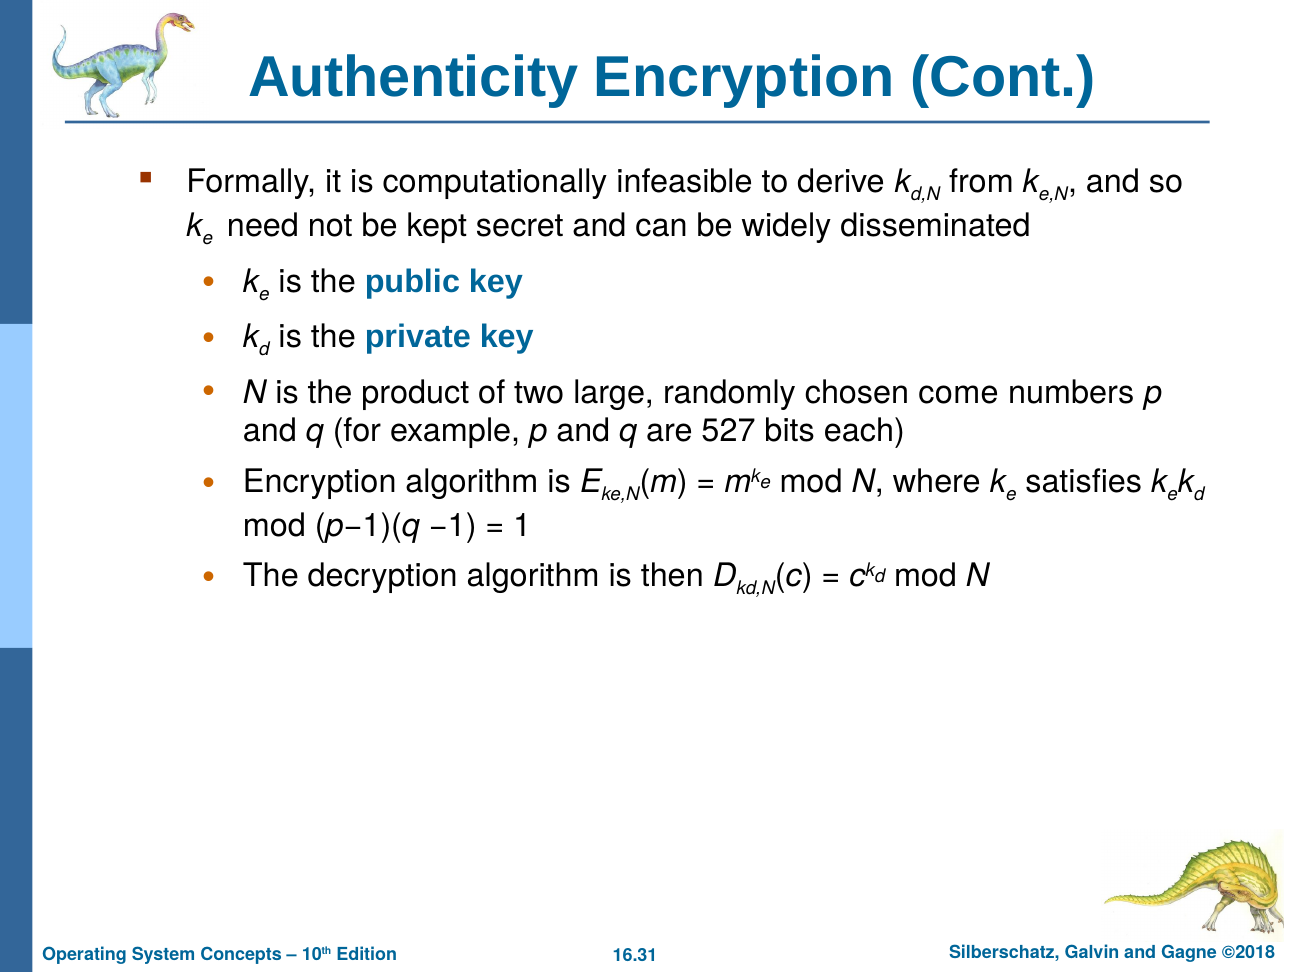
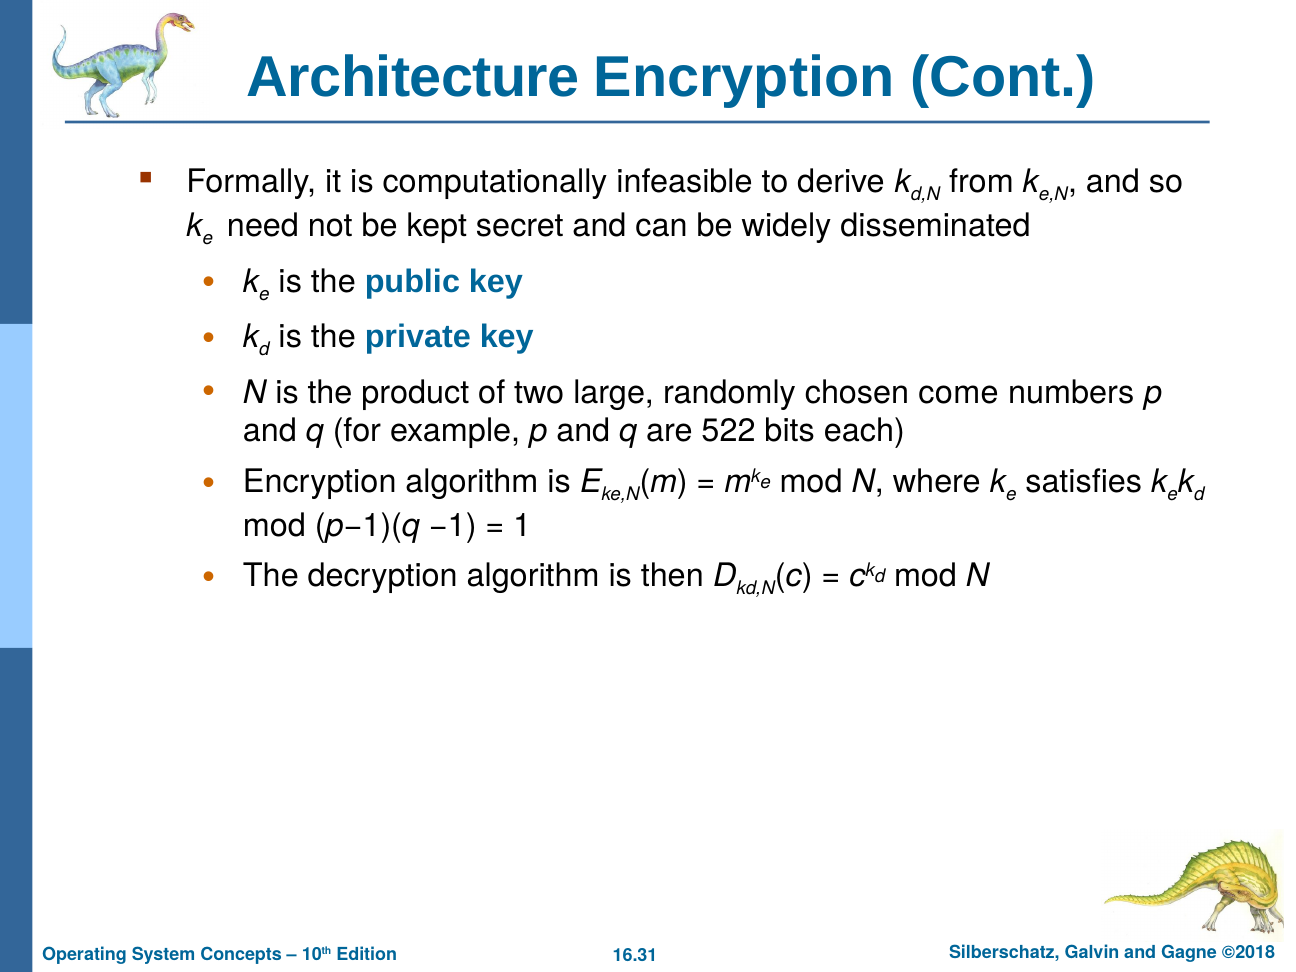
Authenticity: Authenticity -> Architecture
527: 527 -> 522
